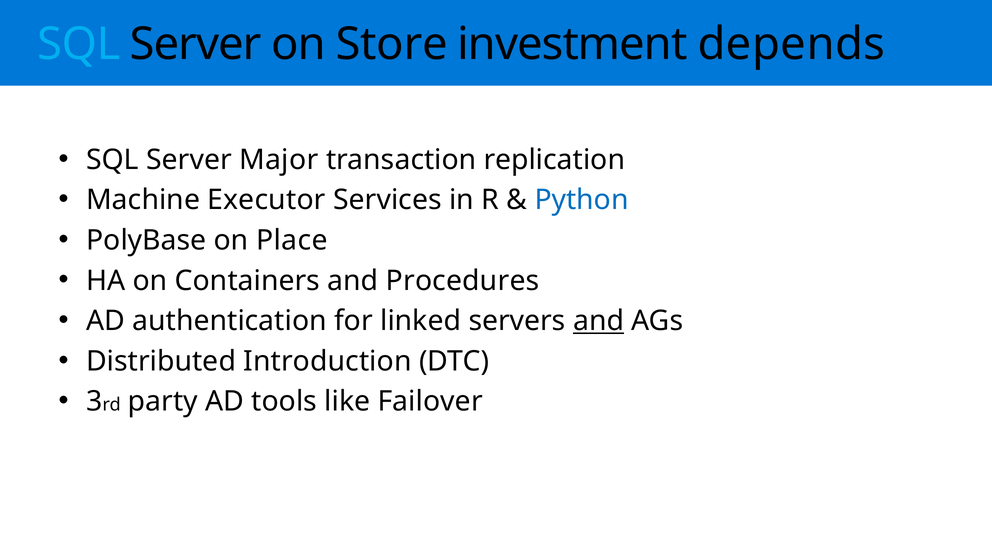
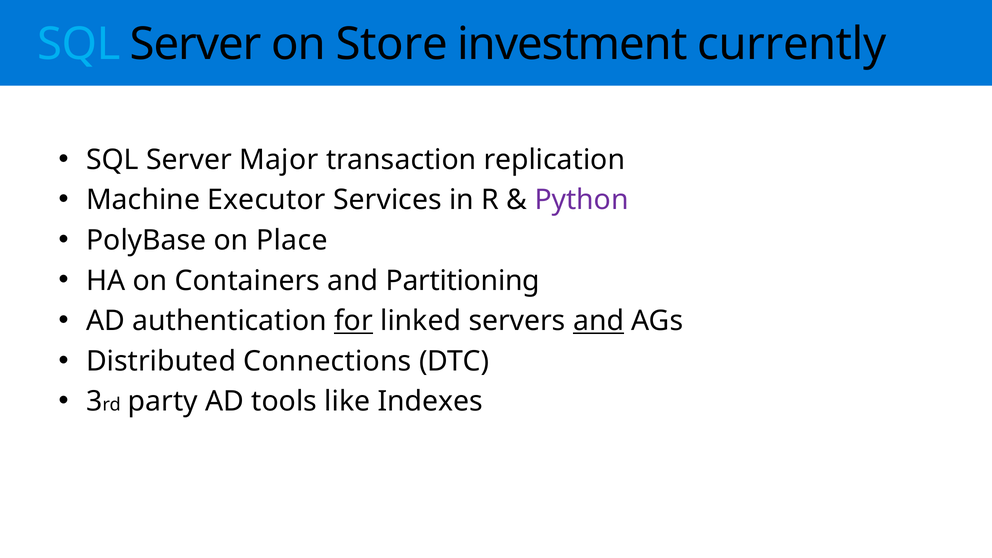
depends: depends -> currently
Python colour: blue -> purple
Procedures: Procedures -> Partitioning
for underline: none -> present
Introduction: Introduction -> Connections
Failover: Failover -> Indexes
